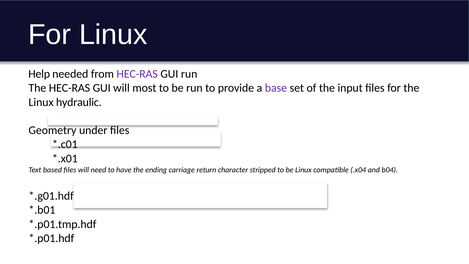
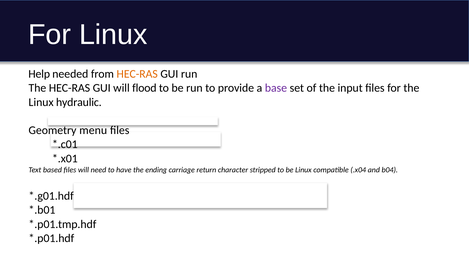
HEC-RAS at (137, 74) colour: purple -> orange
most: most -> flood
under: under -> menu
